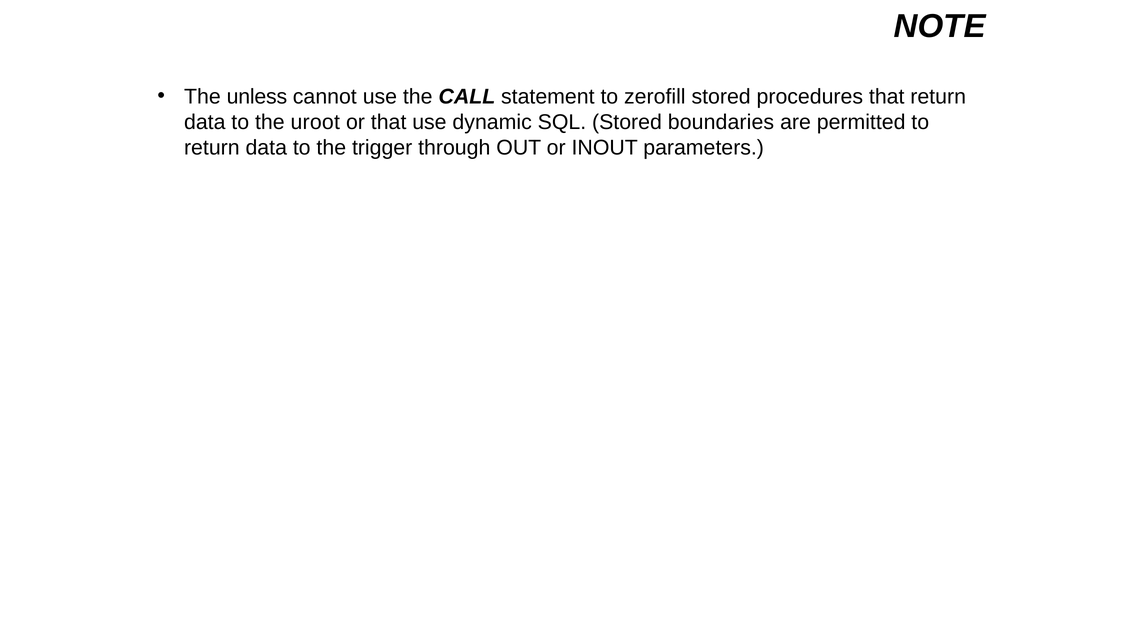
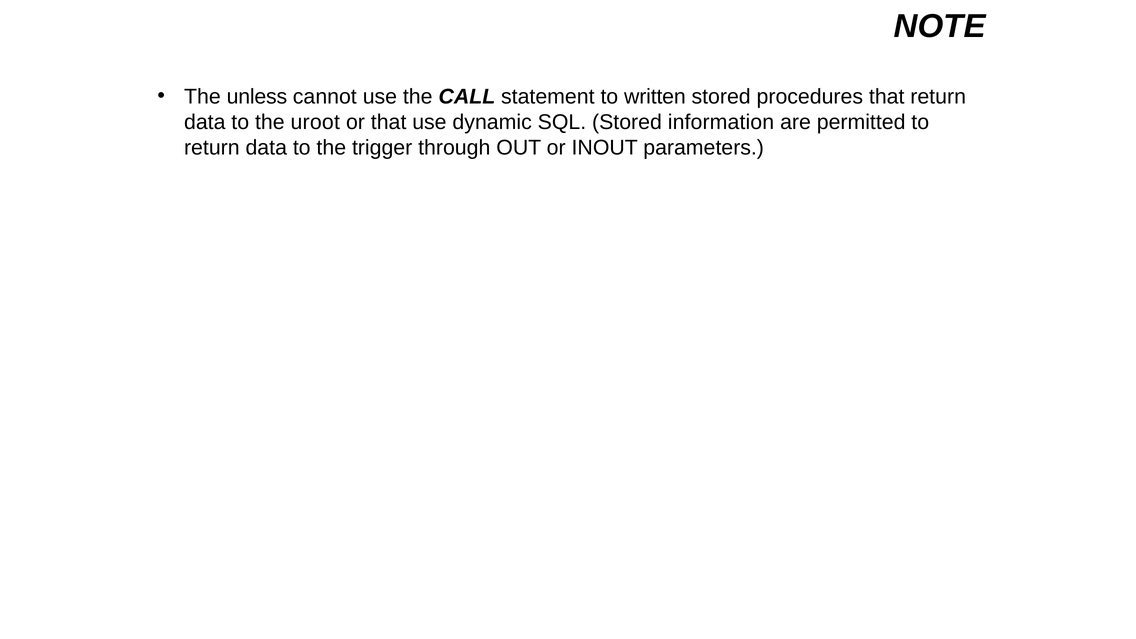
zerofill: zerofill -> written
boundaries: boundaries -> information
